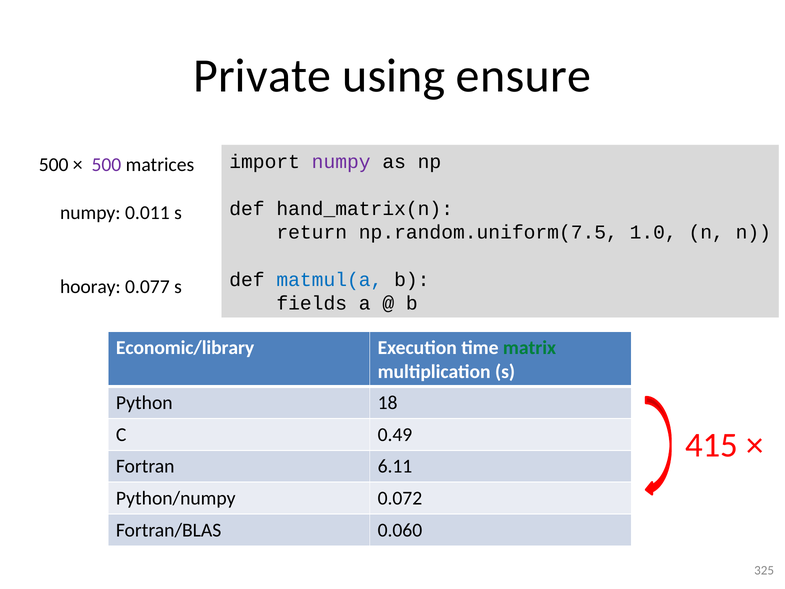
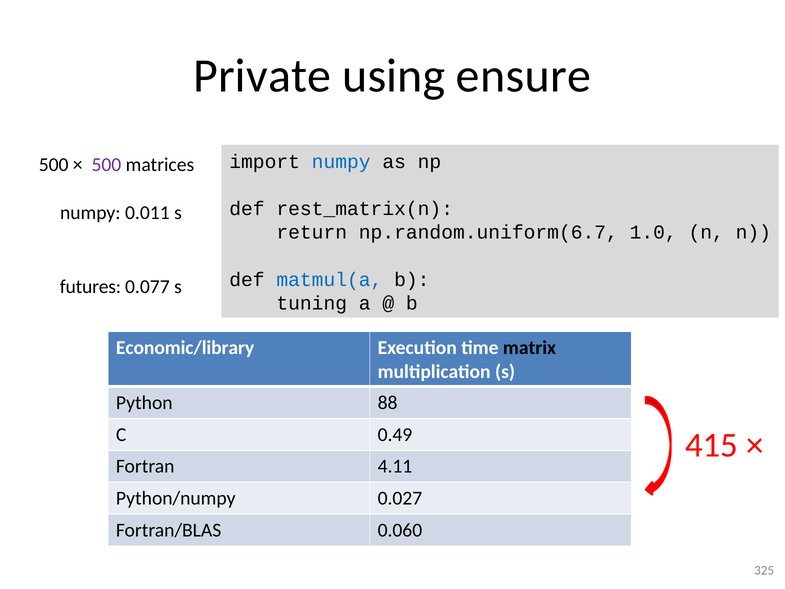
numpy at (341, 162) colour: purple -> blue
hand_matrix(n: hand_matrix(n -> rest_matrix(n
np.random.uniform(7.5: np.random.uniform(7.5 -> np.random.uniform(6.7
hooray: hooray -> futures
fields: fields -> tuning
matrix colour: green -> black
18: 18 -> 88
6.11: 6.11 -> 4.11
0.072: 0.072 -> 0.027
